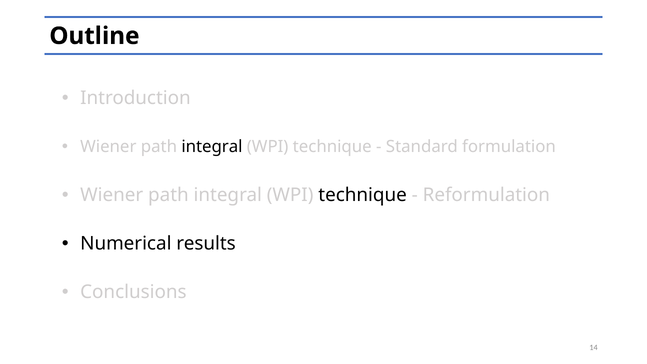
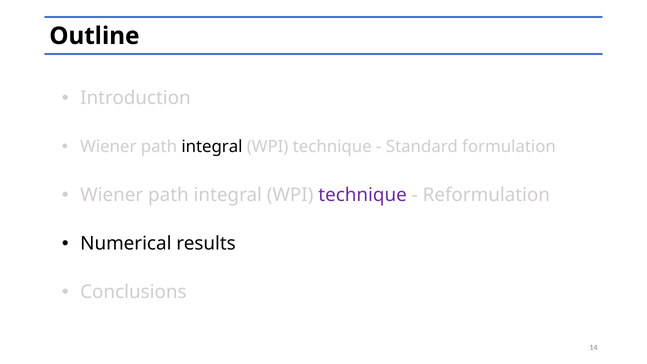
technique at (363, 195) colour: black -> purple
